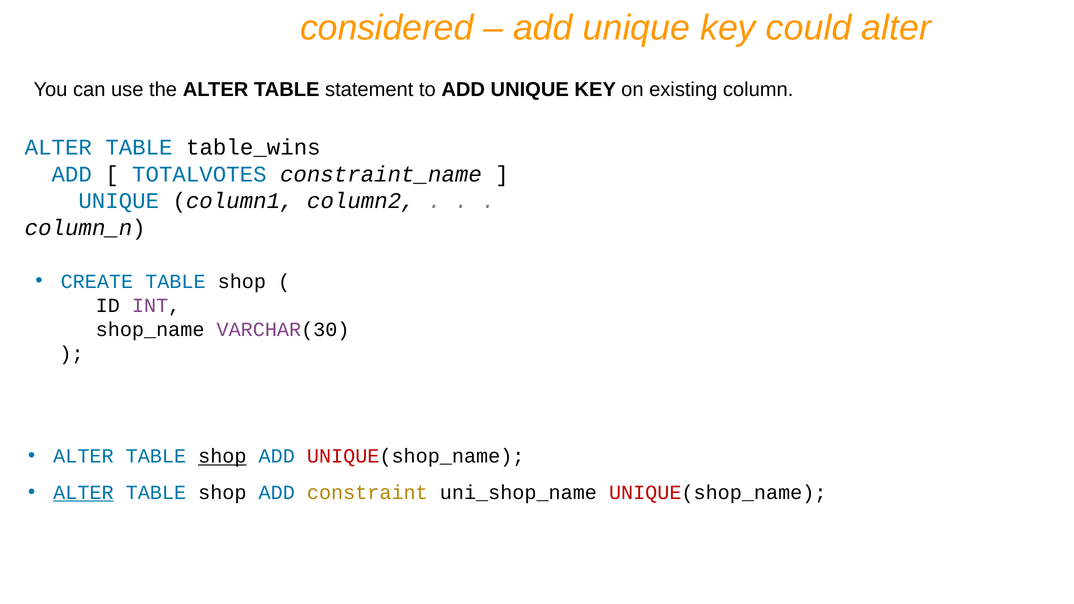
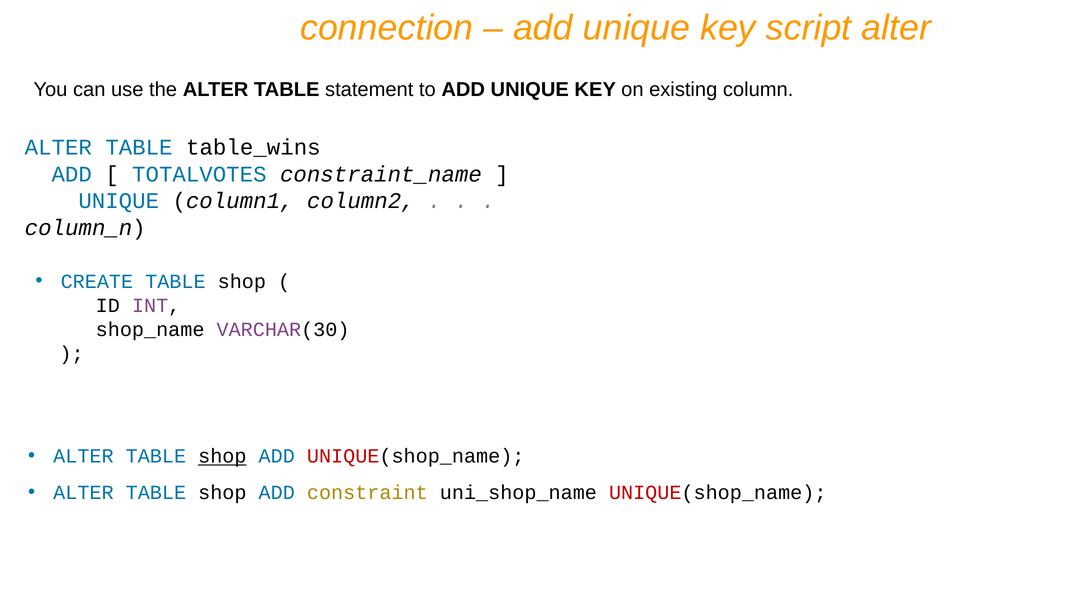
considered: considered -> connection
could: could -> script
ALTER at (83, 493) underline: present -> none
